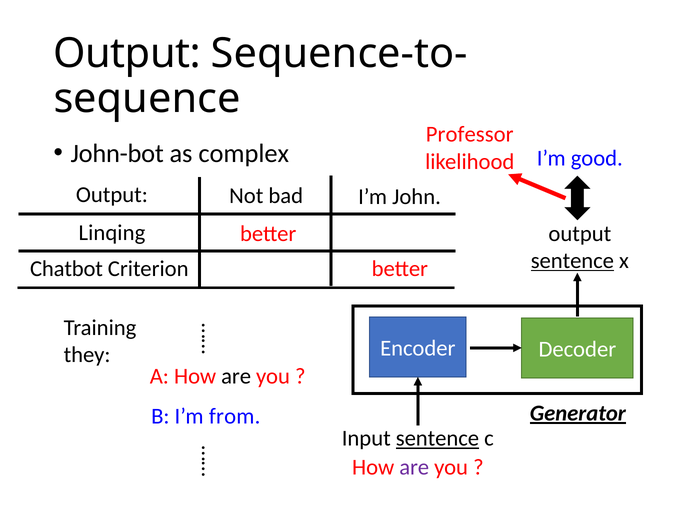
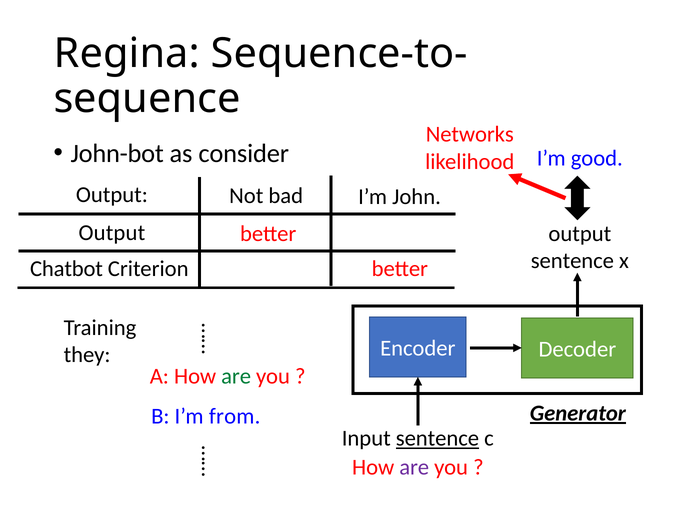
Output at (127, 54): Output -> Regina
Professor: Professor -> Networks
complex: complex -> consider
Linqing at (112, 233): Linqing -> Output
sentence at (572, 261) underline: present -> none
are at (236, 376) colour: black -> green
